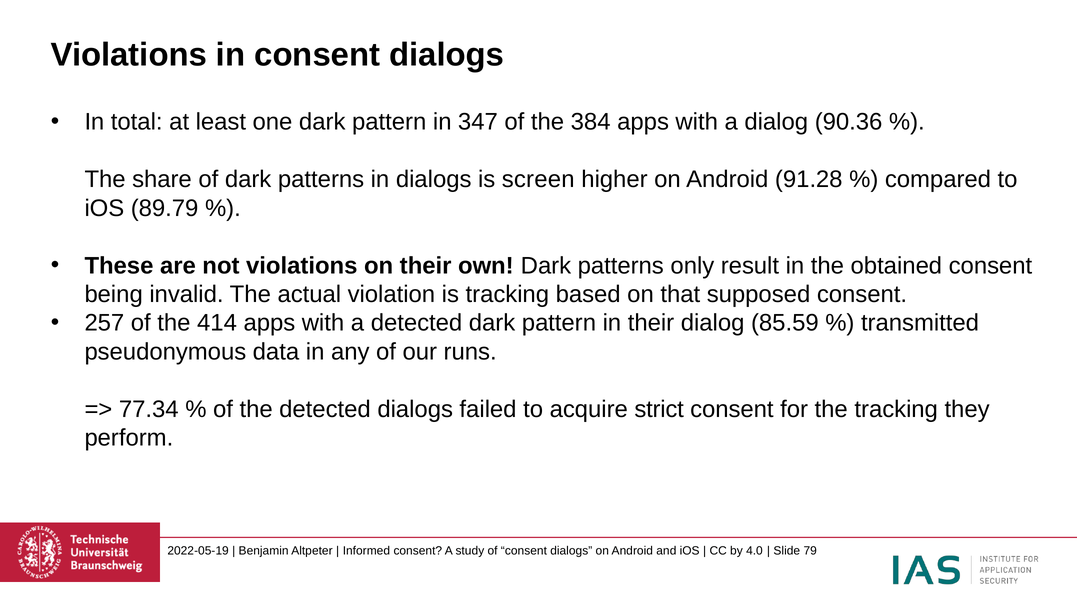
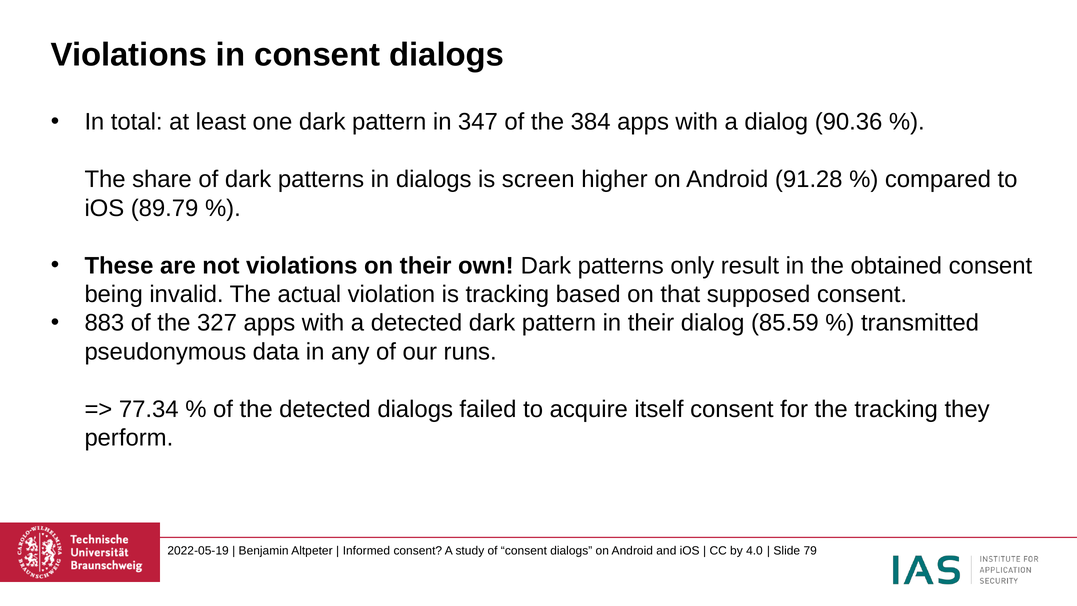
257: 257 -> 883
414: 414 -> 327
strict: strict -> itself
